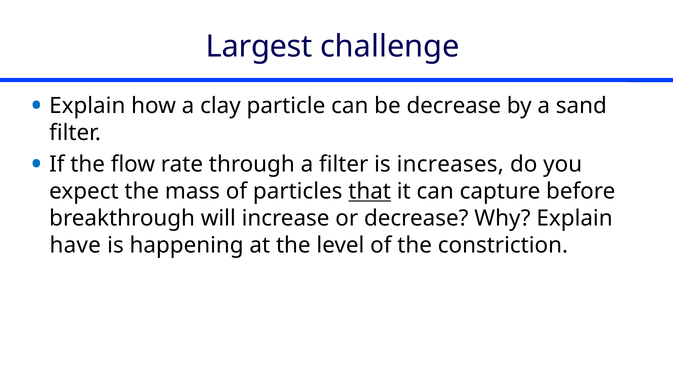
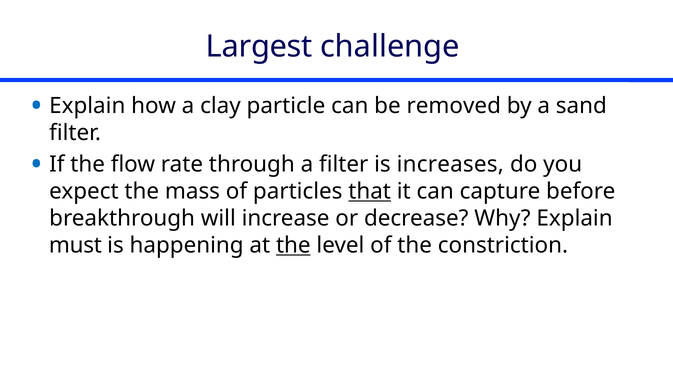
be decrease: decrease -> removed
have: have -> must
the at (293, 245) underline: none -> present
